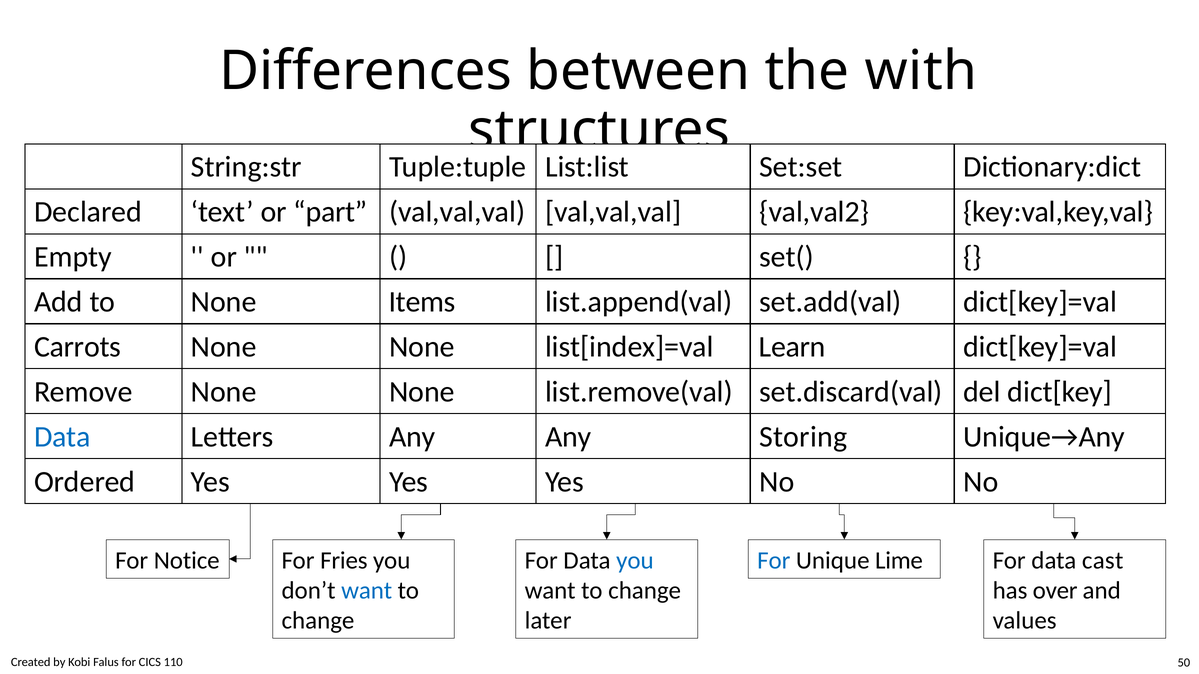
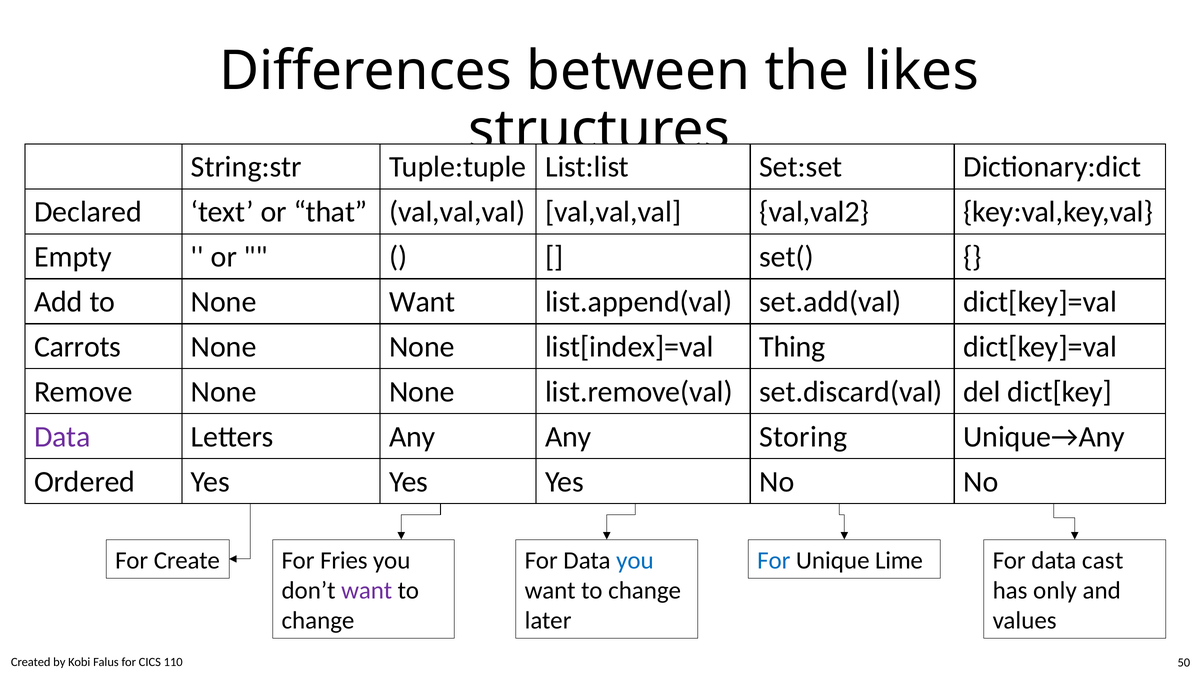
with: with -> likes
part: part -> that
None Items: Items -> Want
Learn: Learn -> Thing
Data at (62, 437) colour: blue -> purple
Notice: Notice -> Create
want at (367, 591) colour: blue -> purple
over: over -> only
